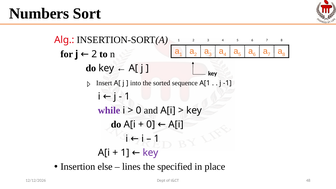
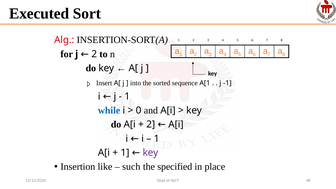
Numbers: Numbers -> Executed
while colour: purple -> blue
0 at (151, 124): 0 -> 2
else: else -> like
lines: lines -> such
